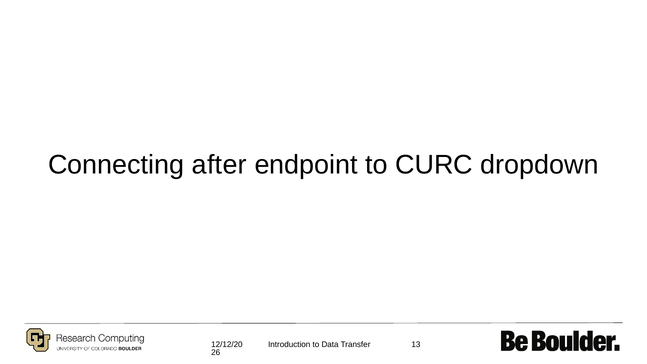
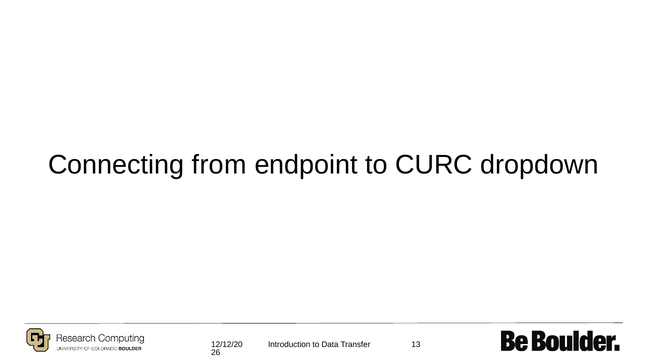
after: after -> from
